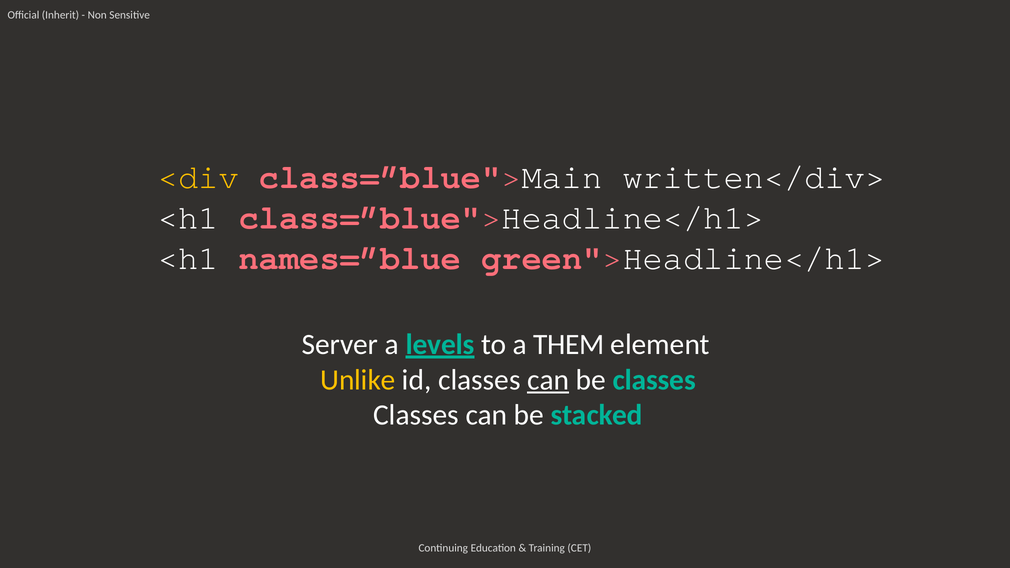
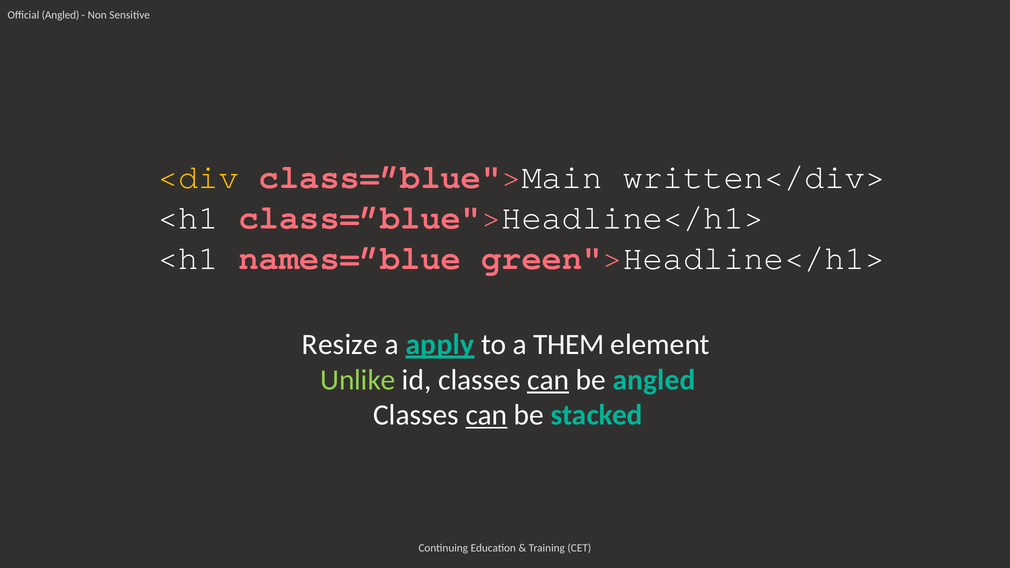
Official Inherit: Inherit -> Angled
Server: Server -> Resize
levels: levels -> apply
Unlike colour: yellow -> light green
be classes: classes -> angled
can at (486, 415) underline: none -> present
